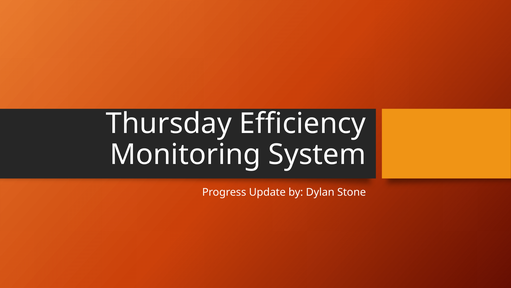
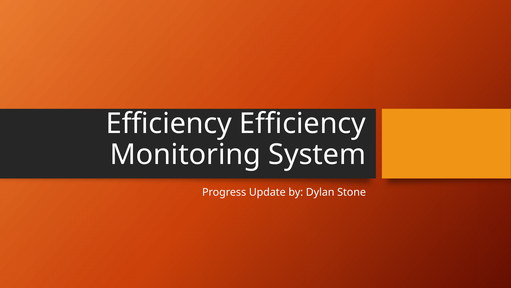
Thursday at (169, 123): Thursday -> Efficiency
